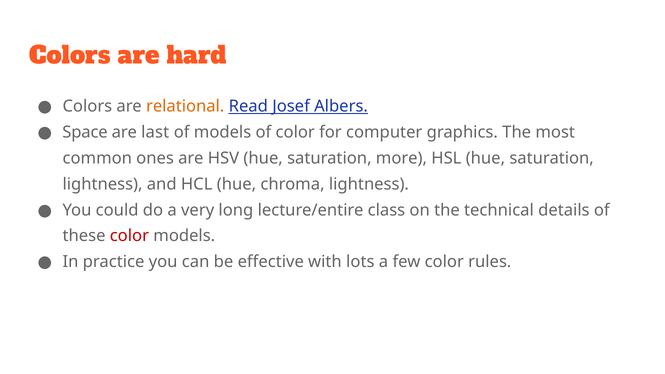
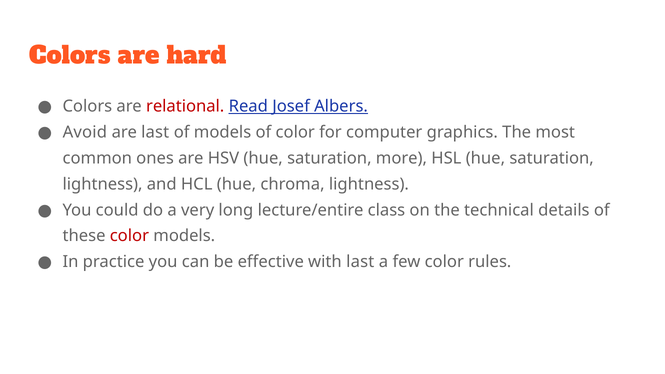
relational colour: orange -> red
Space: Space -> Avoid
with lots: lots -> last
